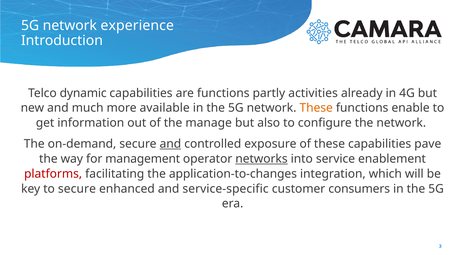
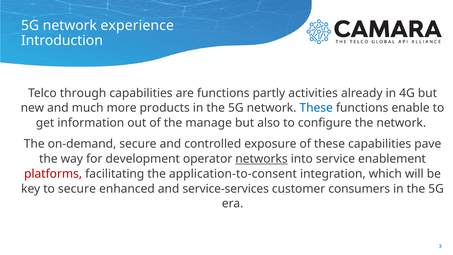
dynamic: dynamic -> through
available: available -> products
These at (316, 108) colour: orange -> blue
and at (170, 144) underline: present -> none
management: management -> development
application-to-changes: application-to-changes -> application-to-consent
service-specific: service-specific -> service-services
